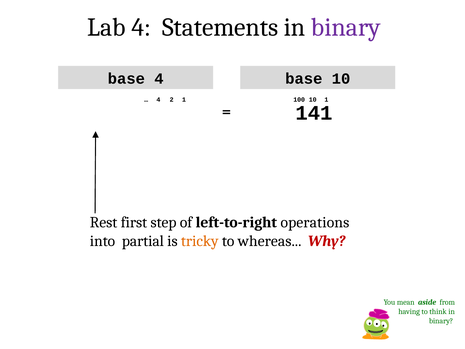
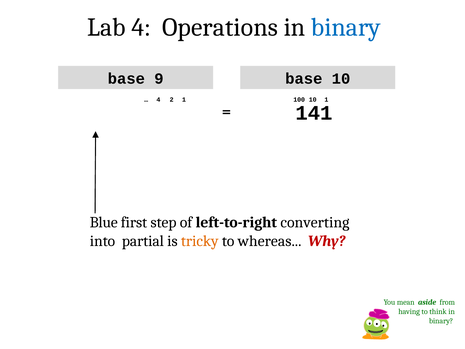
Statements: Statements -> Operations
binary at (346, 27) colour: purple -> blue
base 4: 4 -> 9
Rest: Rest -> Blue
operations: operations -> converting
